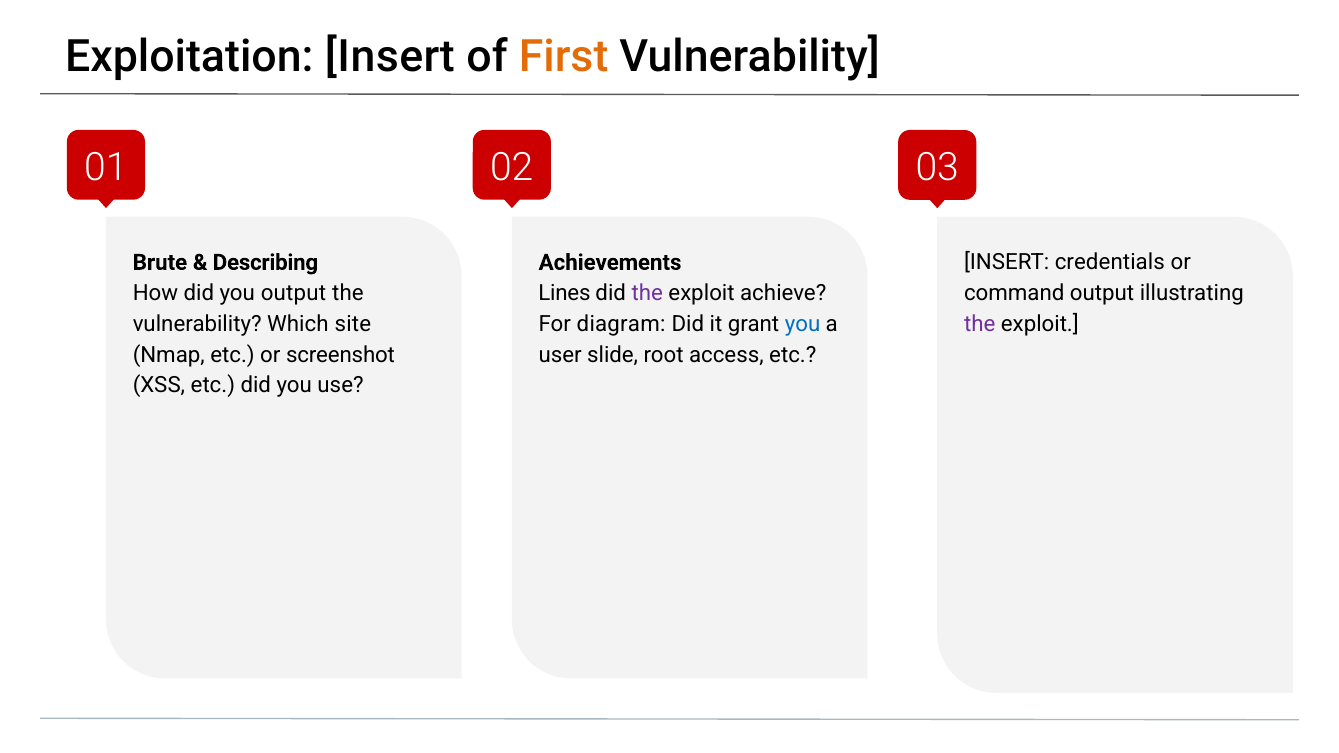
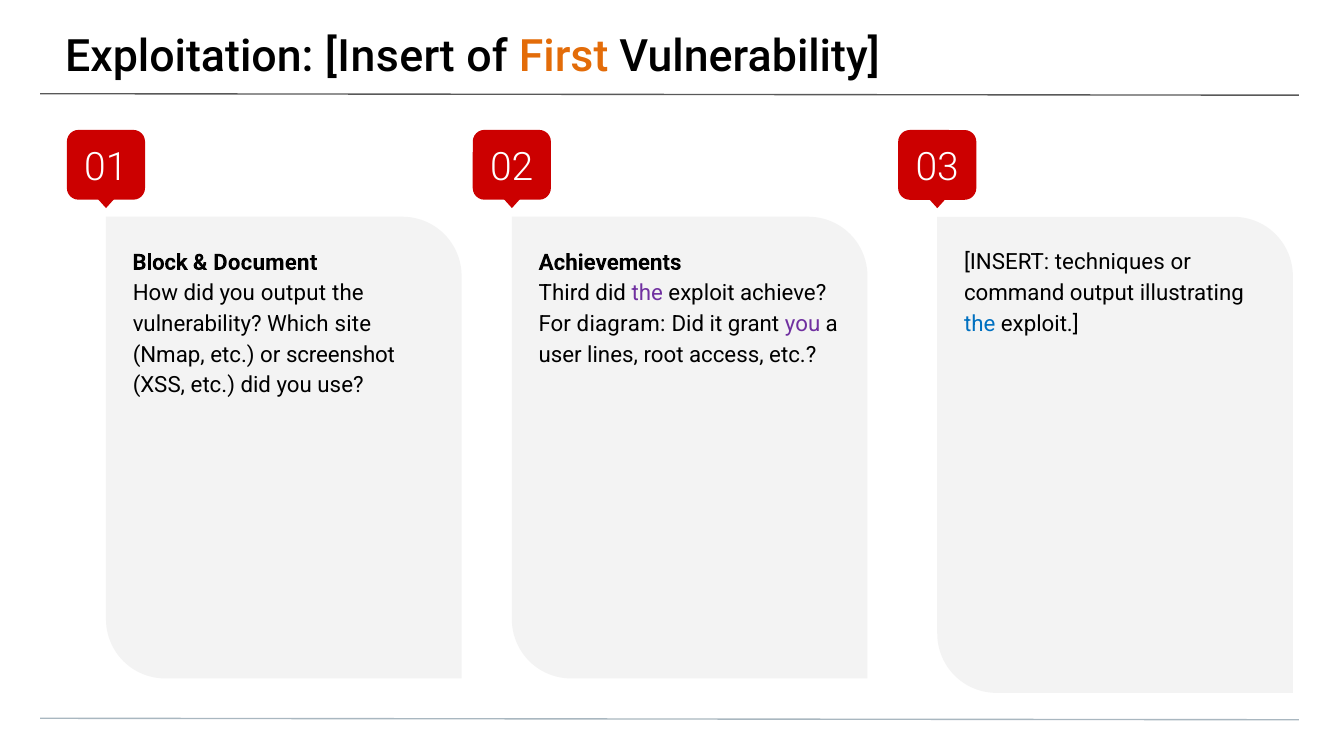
credentials: credentials -> techniques
Brute: Brute -> Block
Describing: Describing -> Document
Lines: Lines -> Third
you at (803, 324) colour: blue -> purple
the at (980, 324) colour: purple -> blue
slide: slide -> lines
